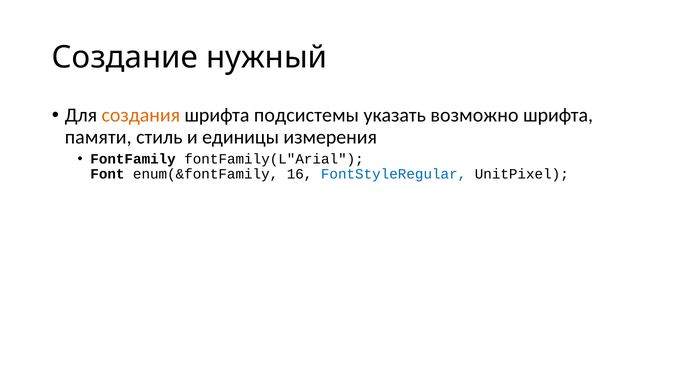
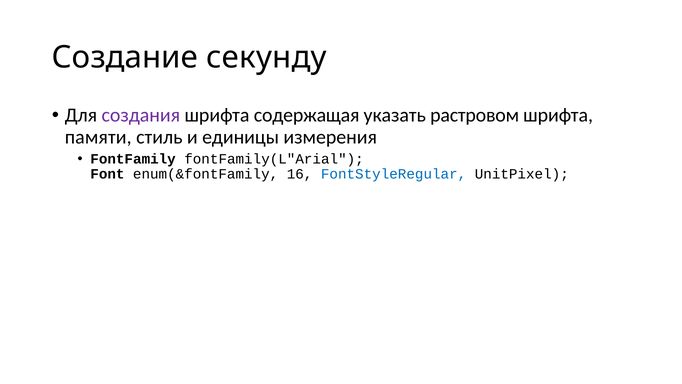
нужный: нужный -> секунду
создания colour: orange -> purple
подсистемы: подсистемы -> содержащая
возможно: возможно -> растровом
